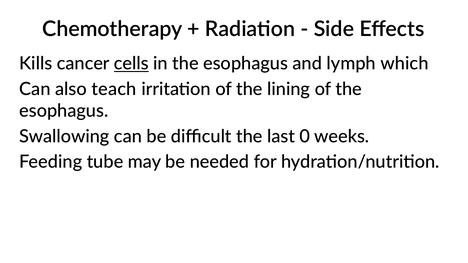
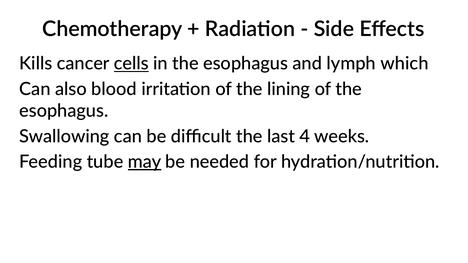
teach: teach -> blood
0: 0 -> 4
may underline: none -> present
